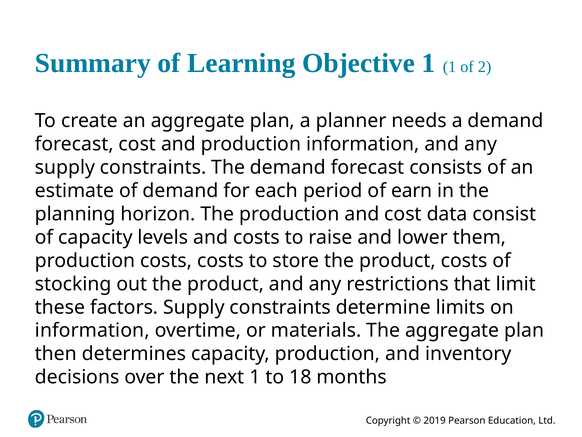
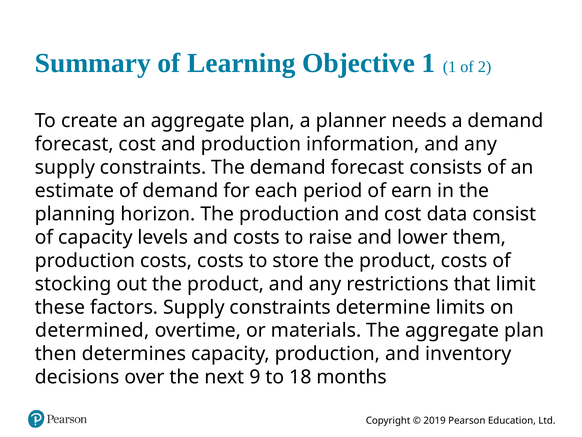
information at (92, 330): information -> determined
next 1: 1 -> 9
